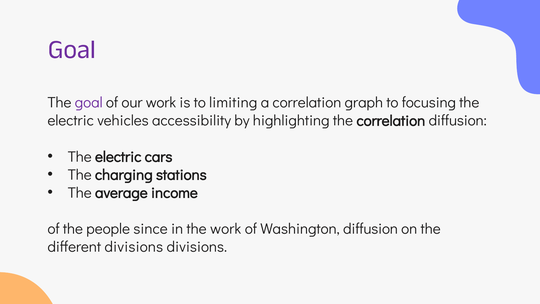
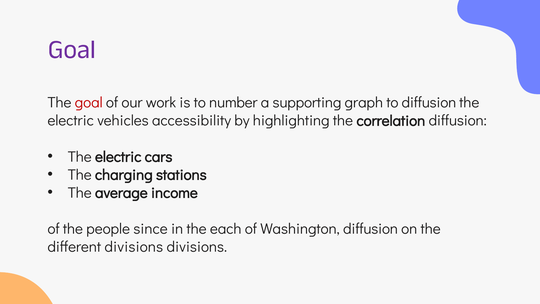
goal at (89, 103) colour: purple -> red
limiting: limiting -> number
a correlation: correlation -> supporting
to focusing: focusing -> diffusion
the work: work -> each
